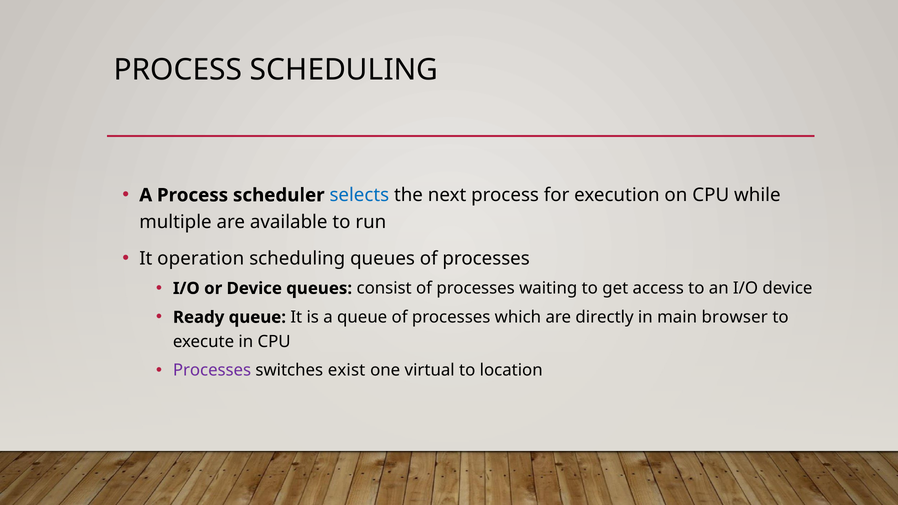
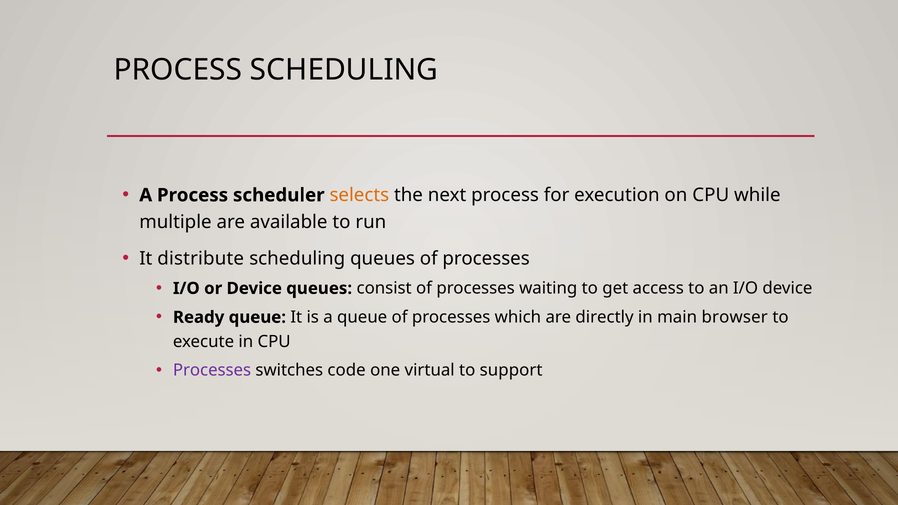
selects colour: blue -> orange
operation: operation -> distribute
exist: exist -> code
location: location -> support
